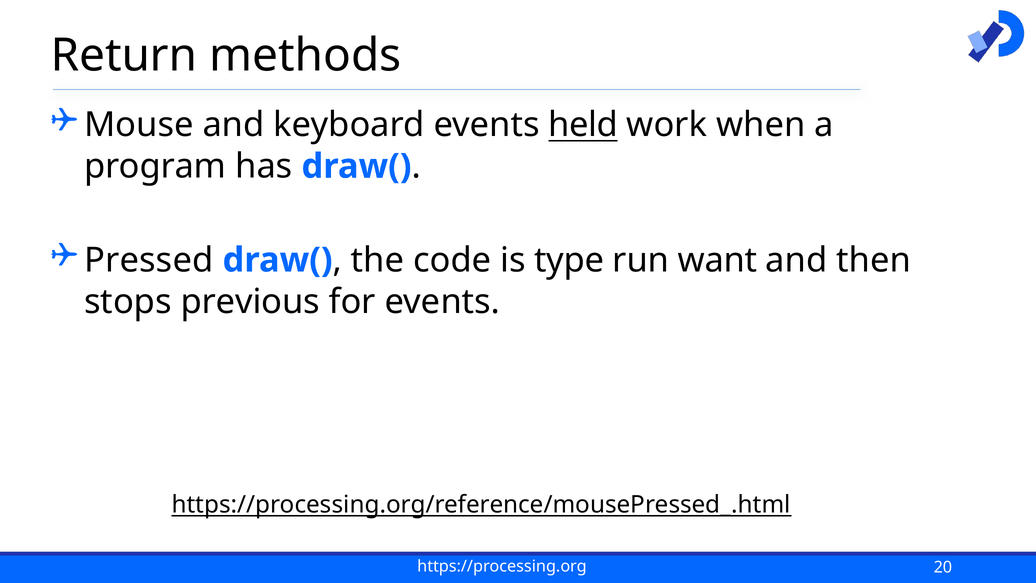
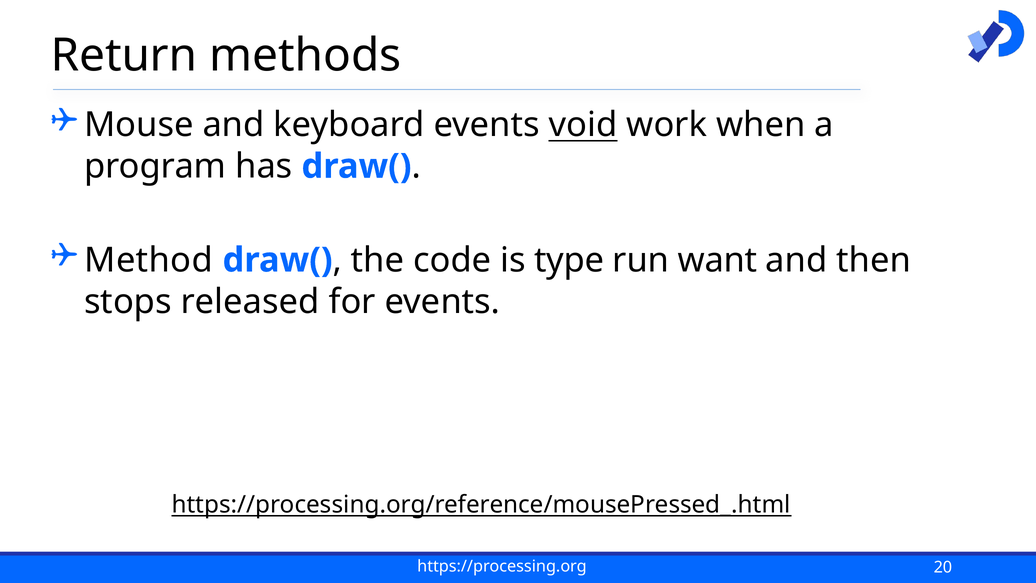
held: held -> void
Pressed: Pressed -> Method
previous: previous -> released
